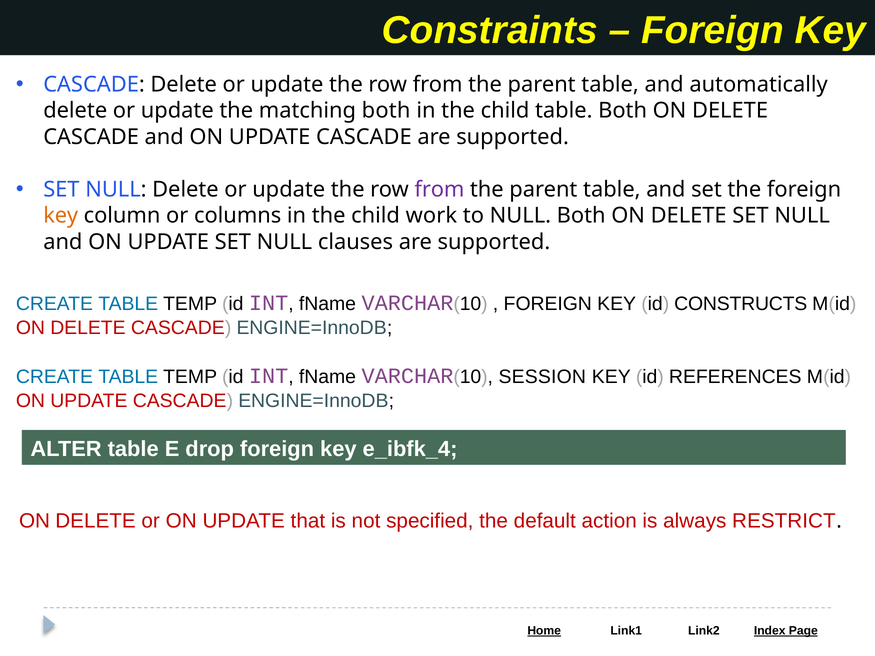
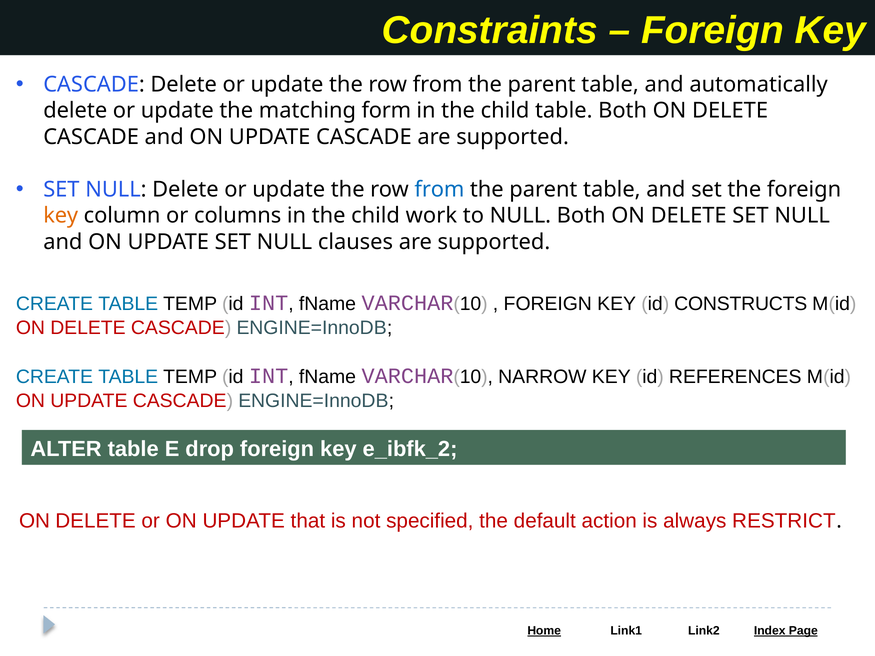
matching both: both -> form
from at (439, 190) colour: purple -> blue
SESSION: SESSION -> NARROW
e_ibfk_4: e_ibfk_4 -> e_ibfk_2
